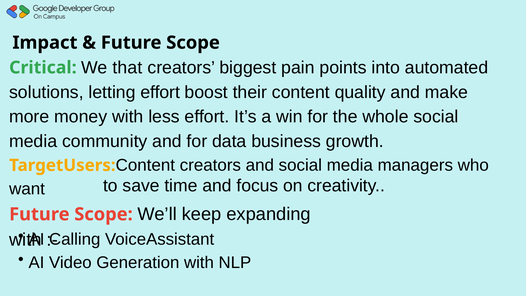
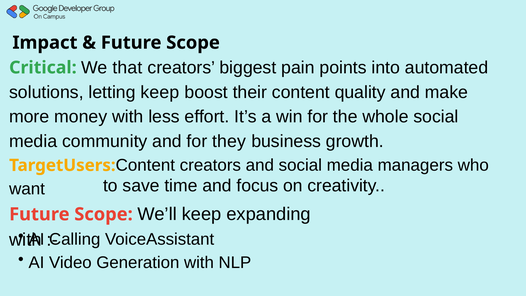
letting effort: effort -> keep
data: data -> they
